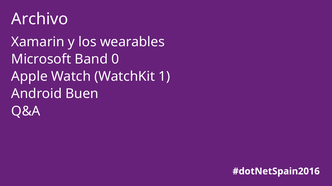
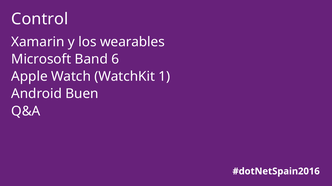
Archivo: Archivo -> Control
0: 0 -> 6
